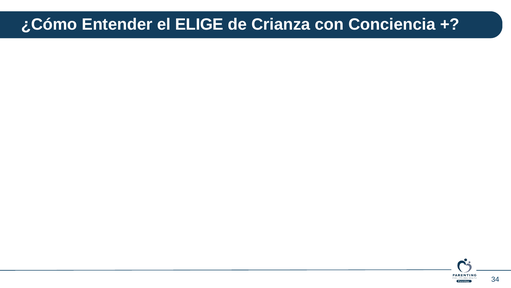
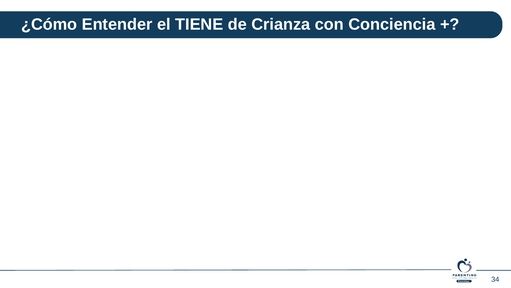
ELIGE: ELIGE -> TIENE
